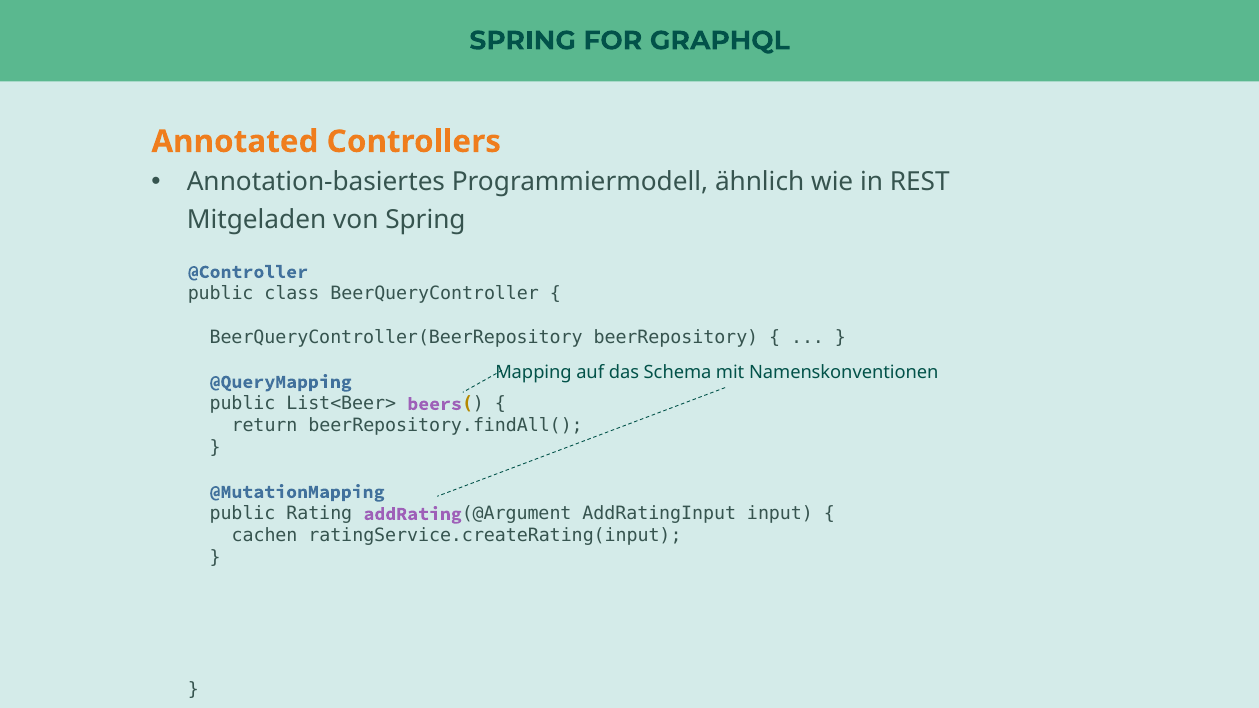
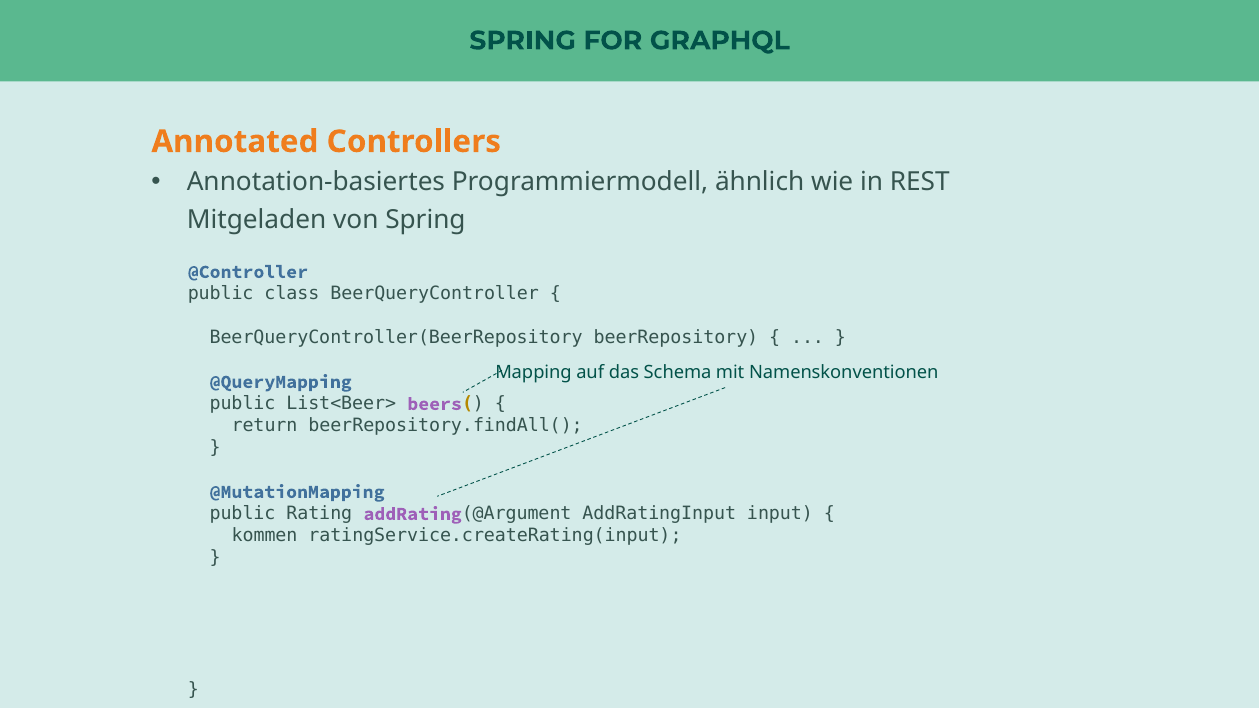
cachen: cachen -> kommen
